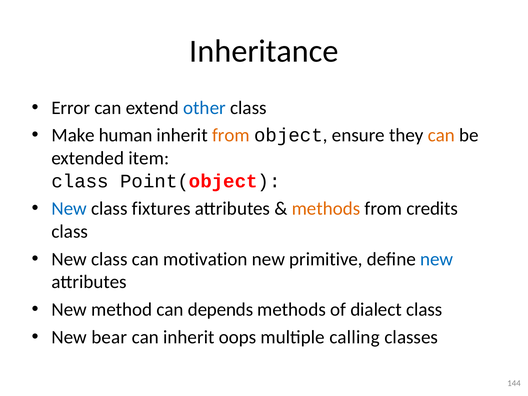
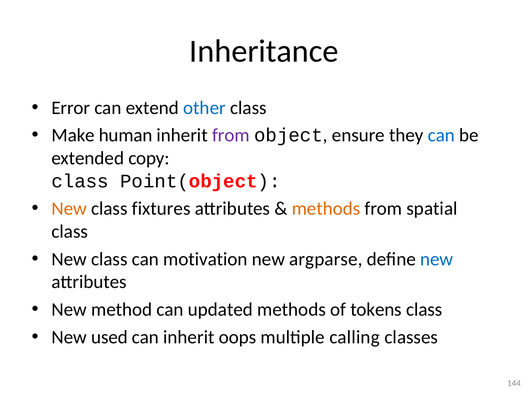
from at (231, 135) colour: orange -> purple
can at (441, 135) colour: orange -> blue
item: item -> copy
New at (69, 209) colour: blue -> orange
credits: credits -> spatial
primitive: primitive -> argparse
depends: depends -> updated
dialect: dialect -> tokens
bear: bear -> used
